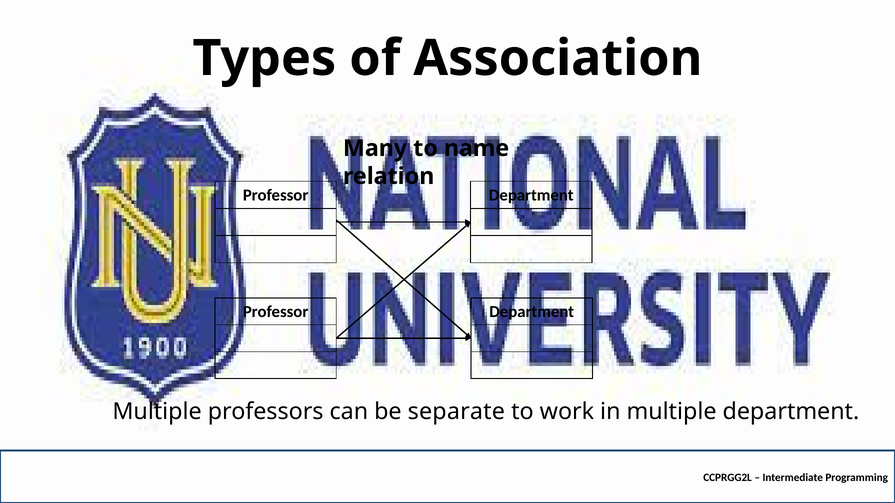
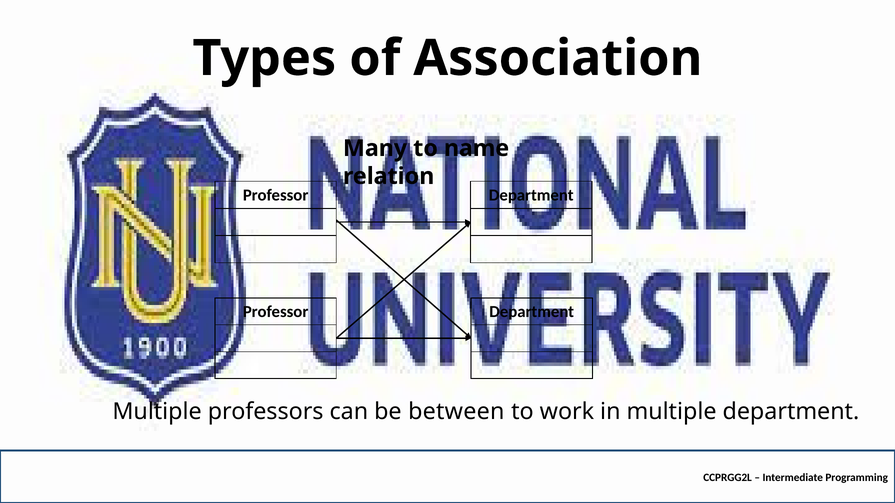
separate: separate -> between
